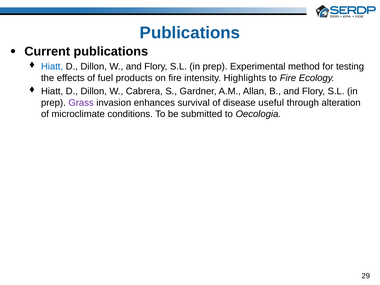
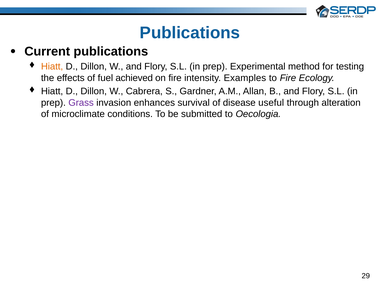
Hiatt at (52, 67) colour: blue -> orange
products: products -> achieved
Highlights: Highlights -> Examples
